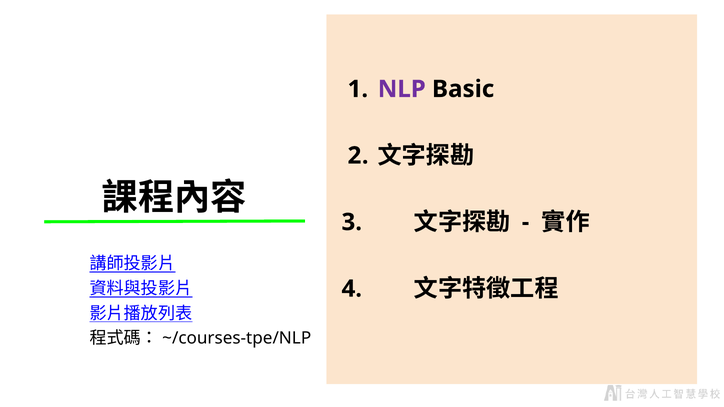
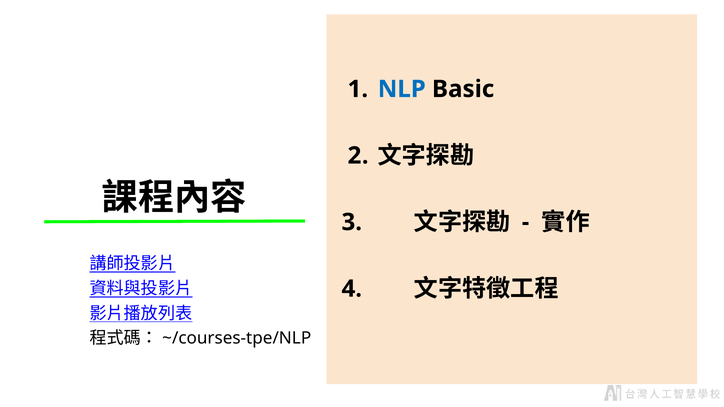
NLP colour: purple -> blue
